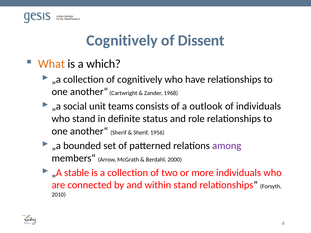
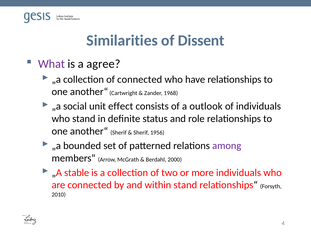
Cognitively at (122, 41): Cognitively -> Similarities
What colour: orange -> purple
which: which -> agree
of cognitively: cognitively -> connected
teams: teams -> effect
